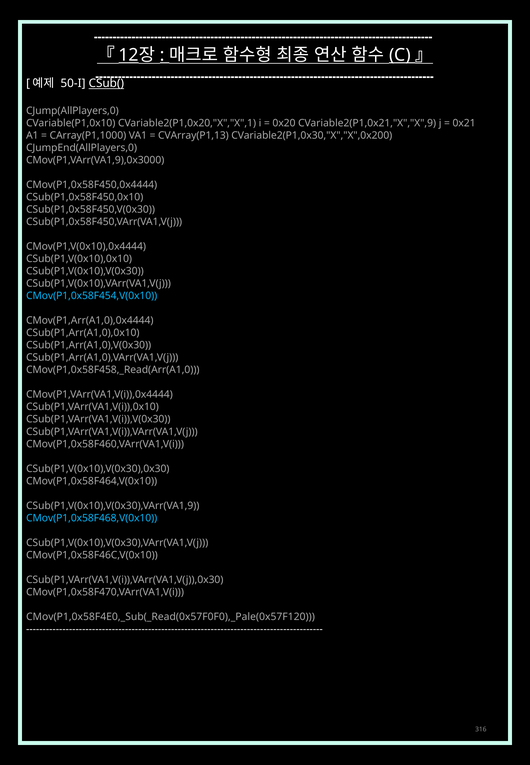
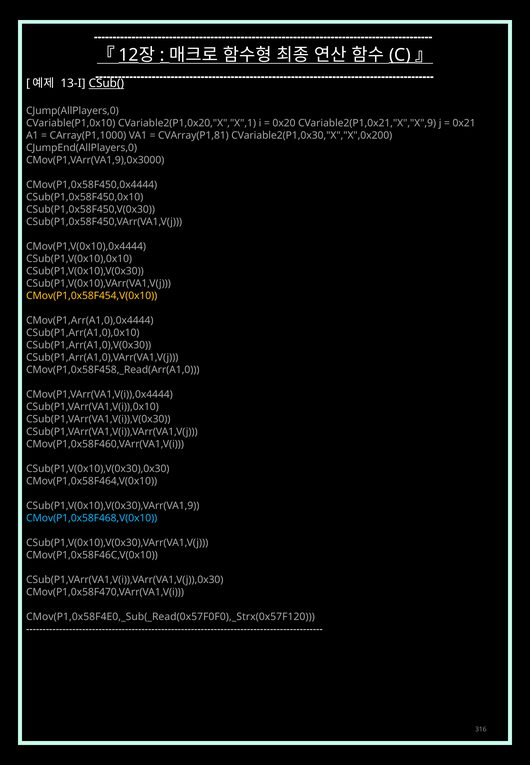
50-I: 50-I -> 13-I
CVArray(P1,13: CVArray(P1,13 -> CVArray(P1,81
CMov(P1,0x58F454,V(0x10 colour: light blue -> yellow
CMov(P1,0x58F4E0,_Sub(_Read(0x57F0F0),_Pale(0x57F120: CMov(P1,0x58F4E0,_Sub(_Read(0x57F0F0),_Pale(0x57F120 -> CMov(P1,0x58F4E0,_Sub(_Read(0x57F0F0),_Strx(0x57F120
